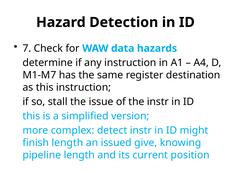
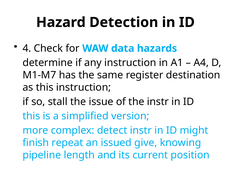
7: 7 -> 4
finish length: length -> repeat
